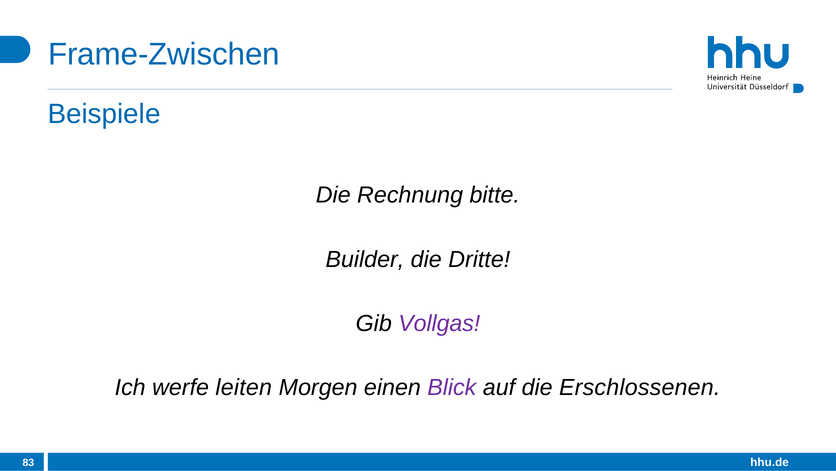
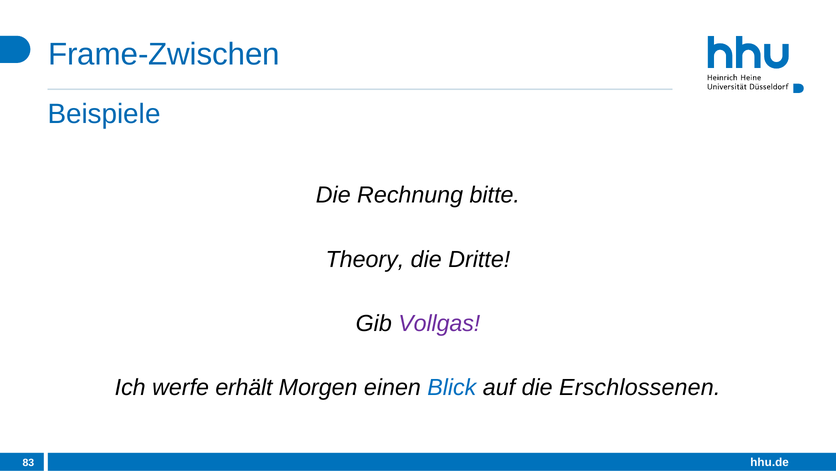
Builder: Builder -> Theory
leiten: leiten -> erhält
Blick colour: purple -> blue
